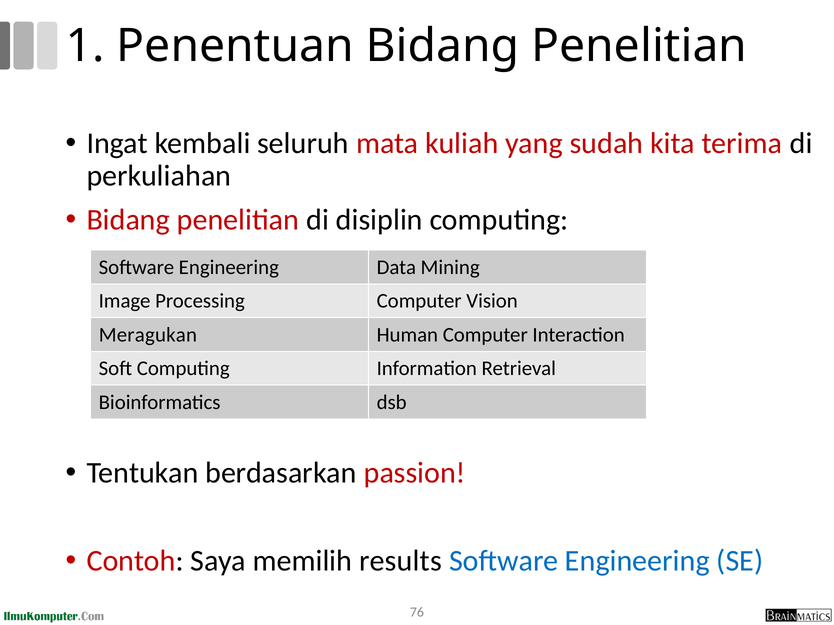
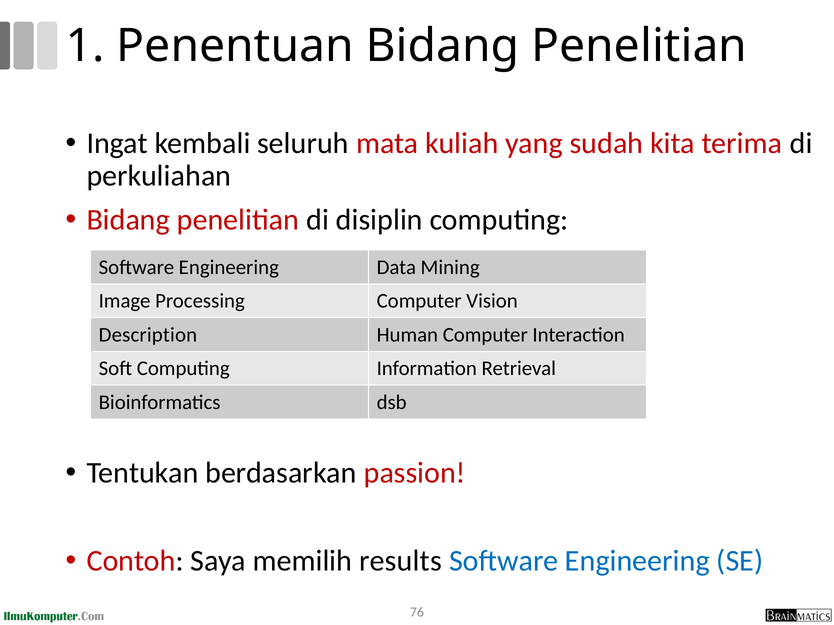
Meragukan: Meragukan -> Description
